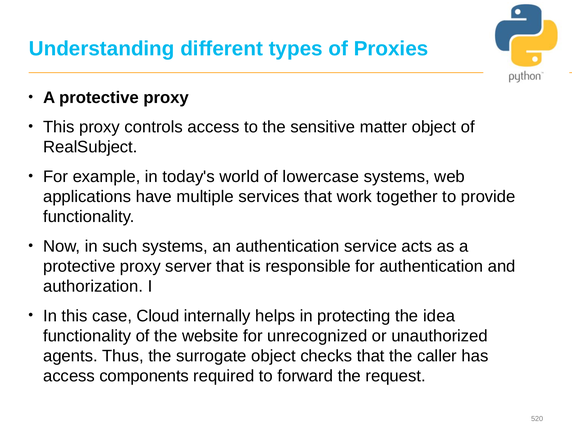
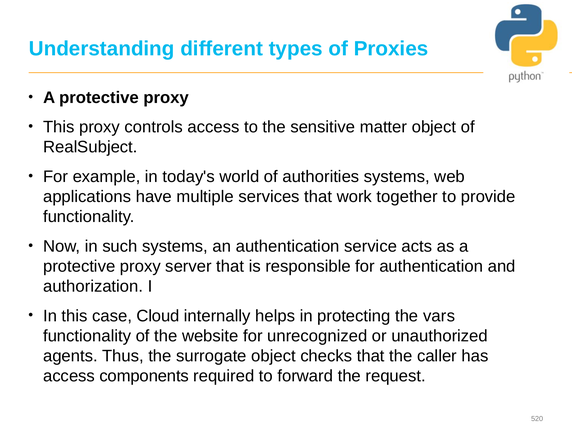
lowercase: lowercase -> authorities
idea: idea -> vars
